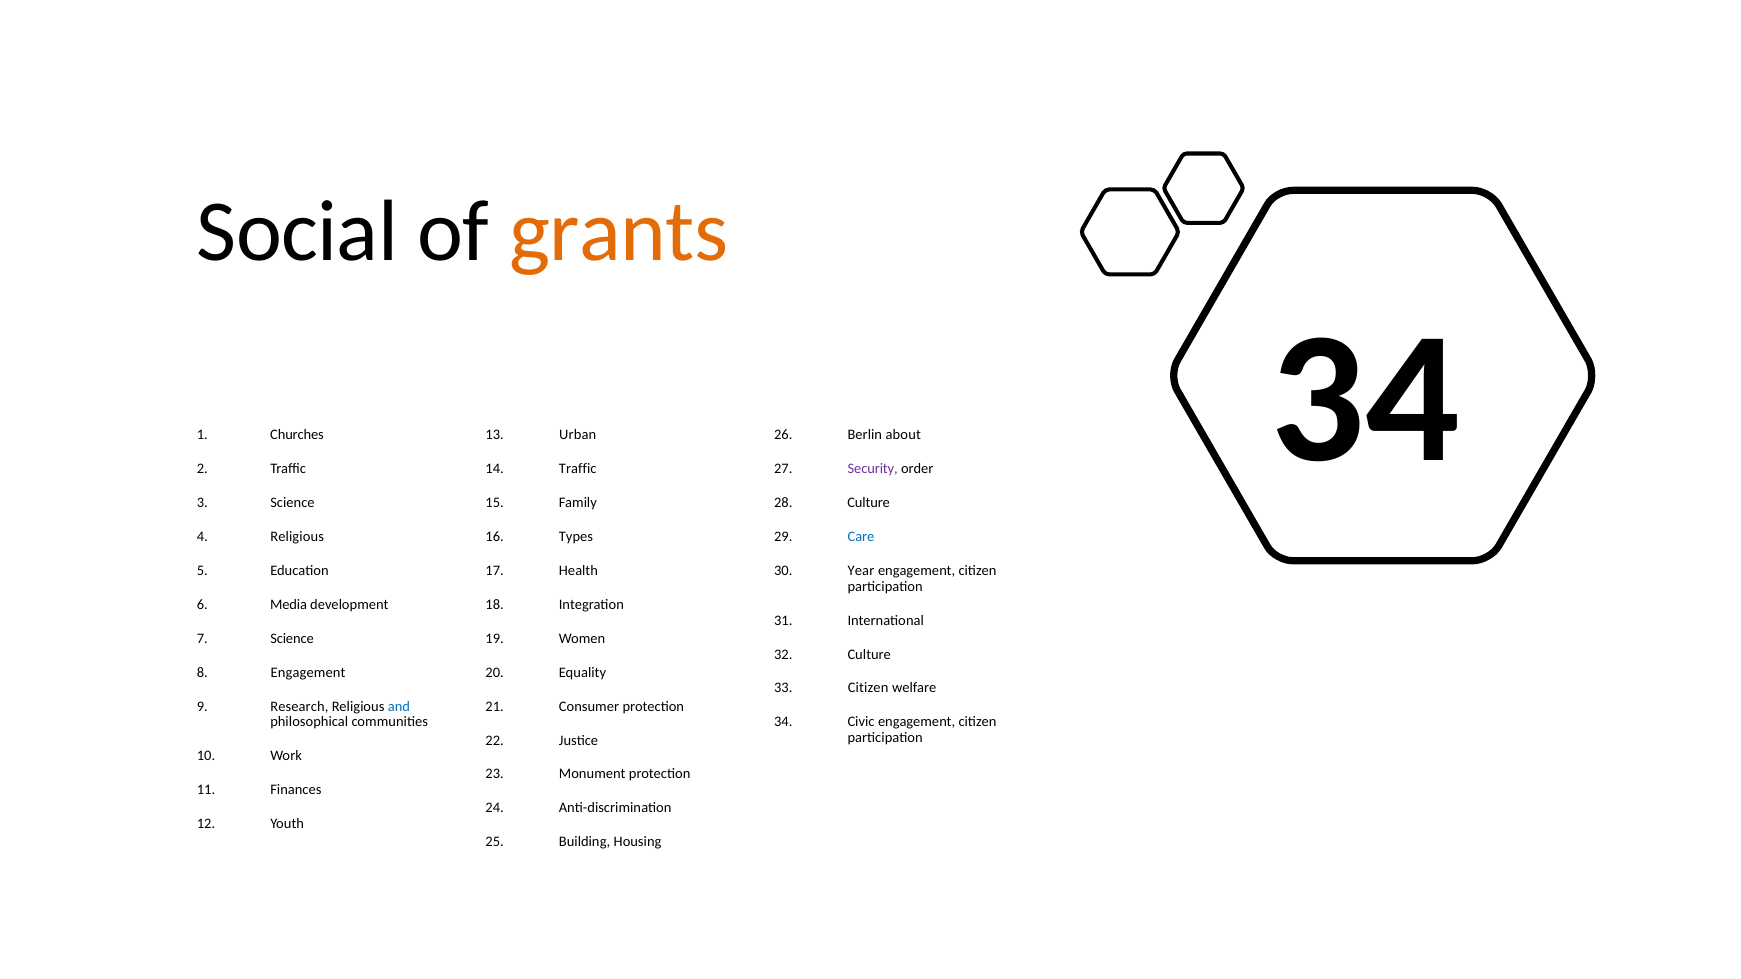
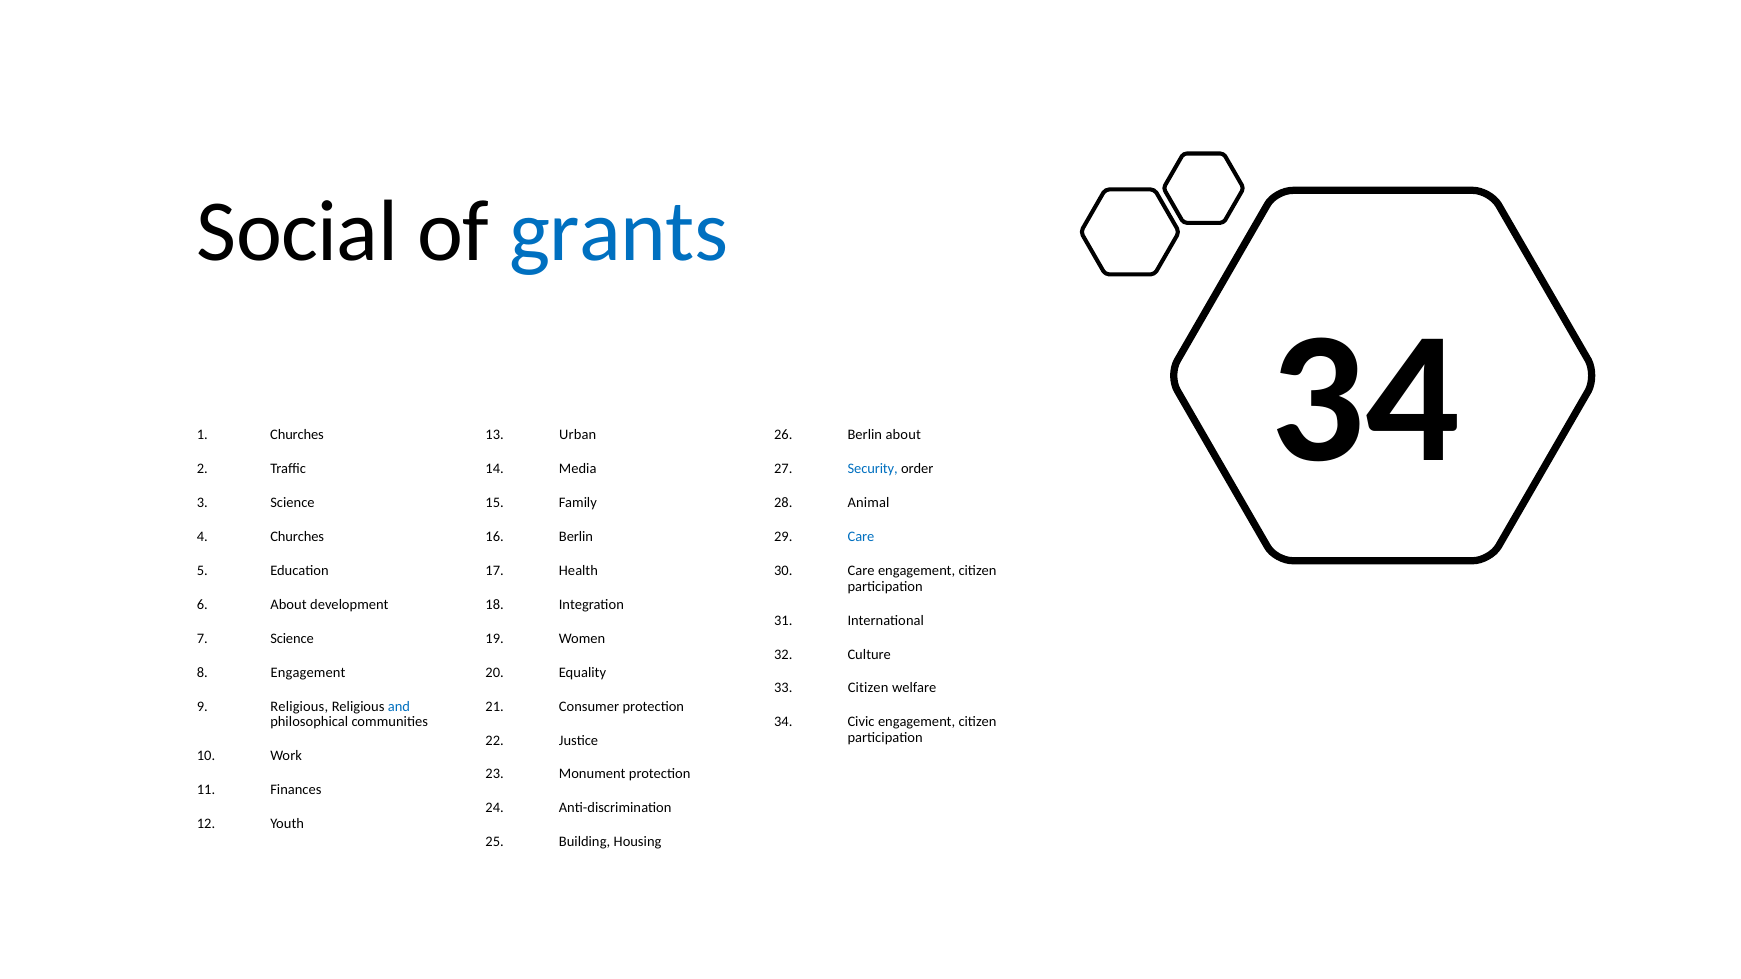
grants colour: orange -> blue
Traffic at (578, 469): Traffic -> Media
Security colour: purple -> blue
Culture at (869, 503): Culture -> Animal
Religious at (297, 537): Religious -> Churches
Types at (576, 537): Types -> Berlin
Year at (861, 571): Year -> Care
Media at (289, 605): Media -> About
Research at (299, 707): Research -> Religious
